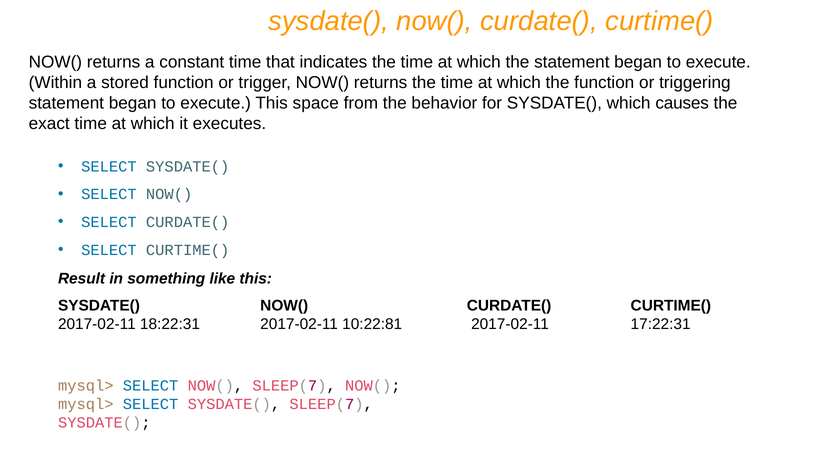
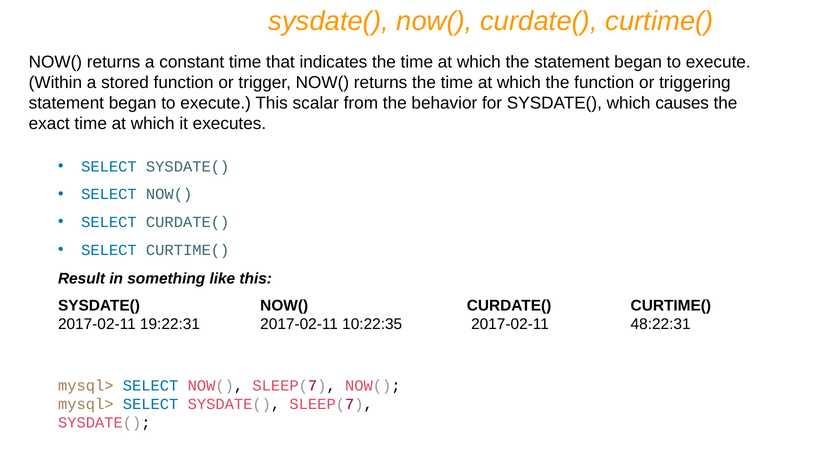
space: space -> scalar
18:22:31: 18:22:31 -> 19:22:31
10:22:81: 10:22:81 -> 10:22:35
17:22:31: 17:22:31 -> 48:22:31
